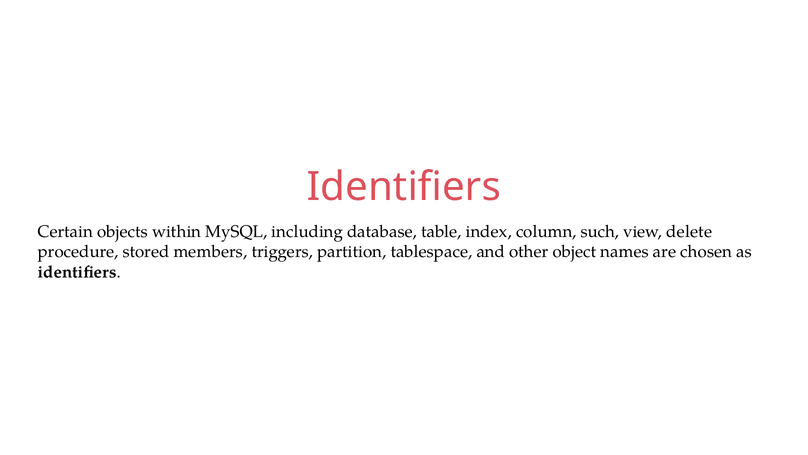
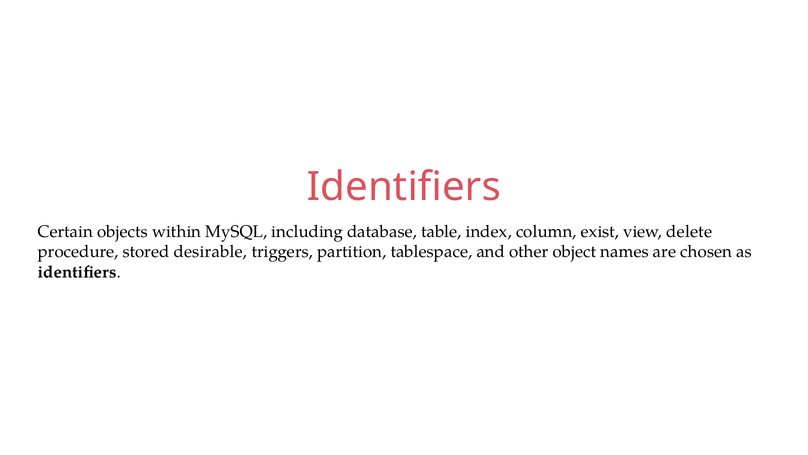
such: such -> exist
members: members -> desirable
